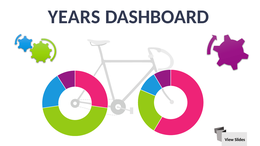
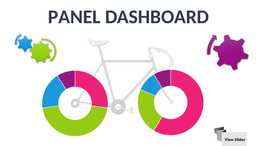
YEARS: YEARS -> PANEL
